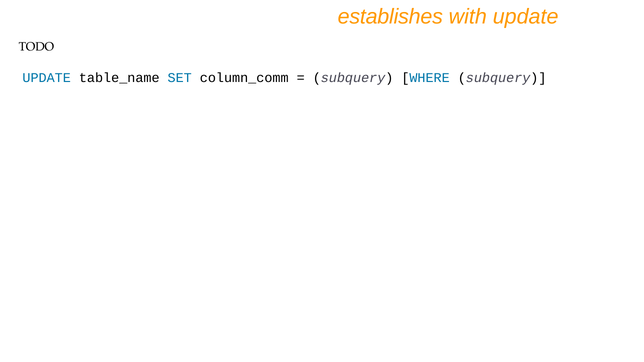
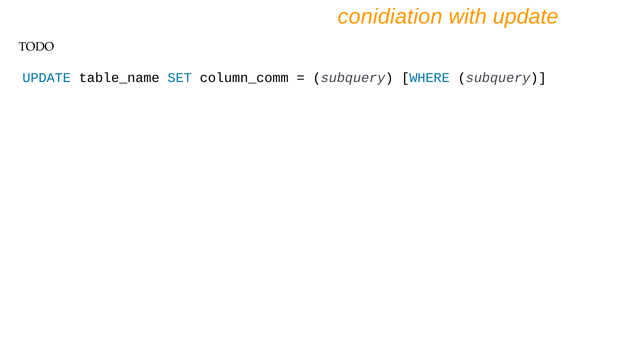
establishes: establishes -> conidiation
